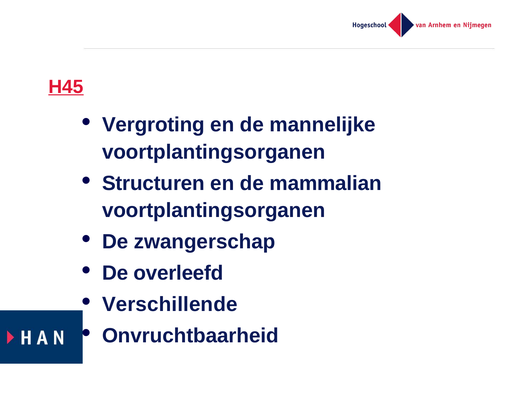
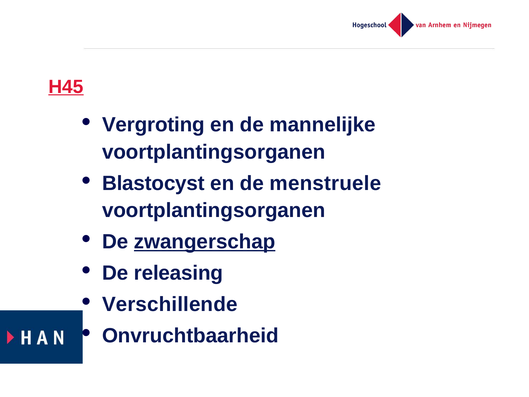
Structuren: Structuren -> Blastocyst
mammalian: mammalian -> menstruele
zwangerschap underline: none -> present
overleefd: overleefd -> releasing
